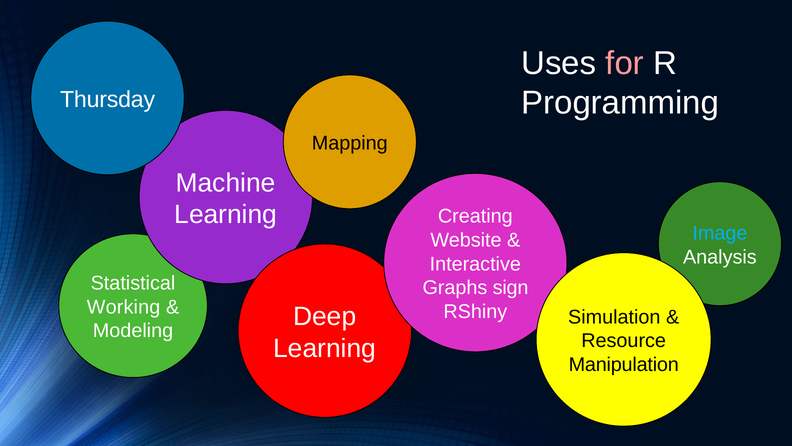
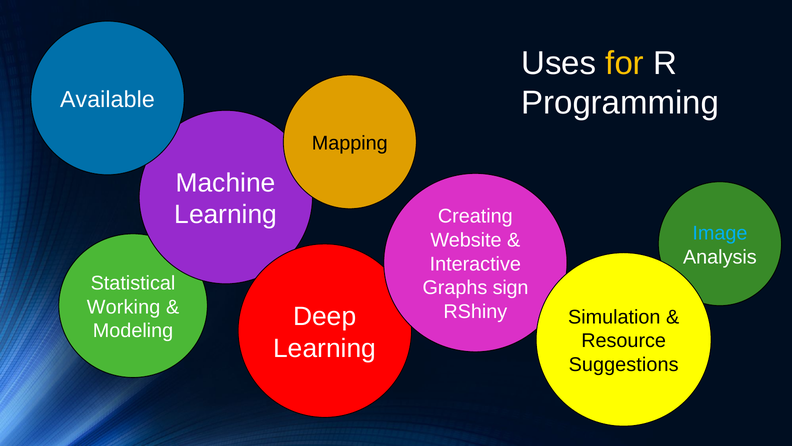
for colour: pink -> yellow
Thursday: Thursday -> Available
Manipulation: Manipulation -> Suggestions
